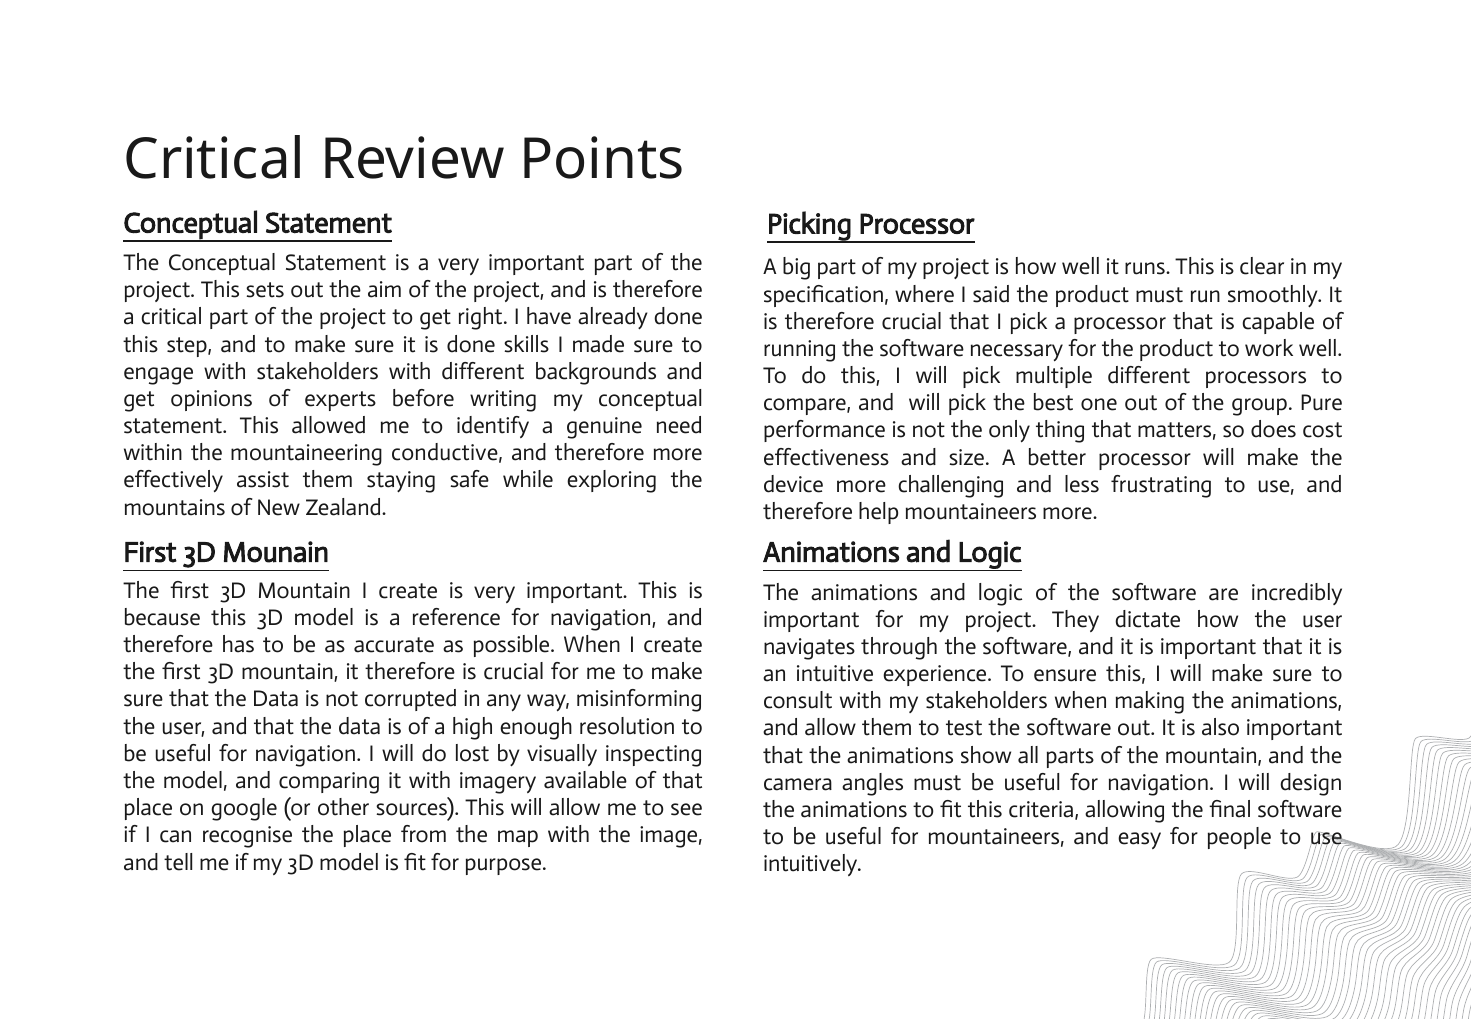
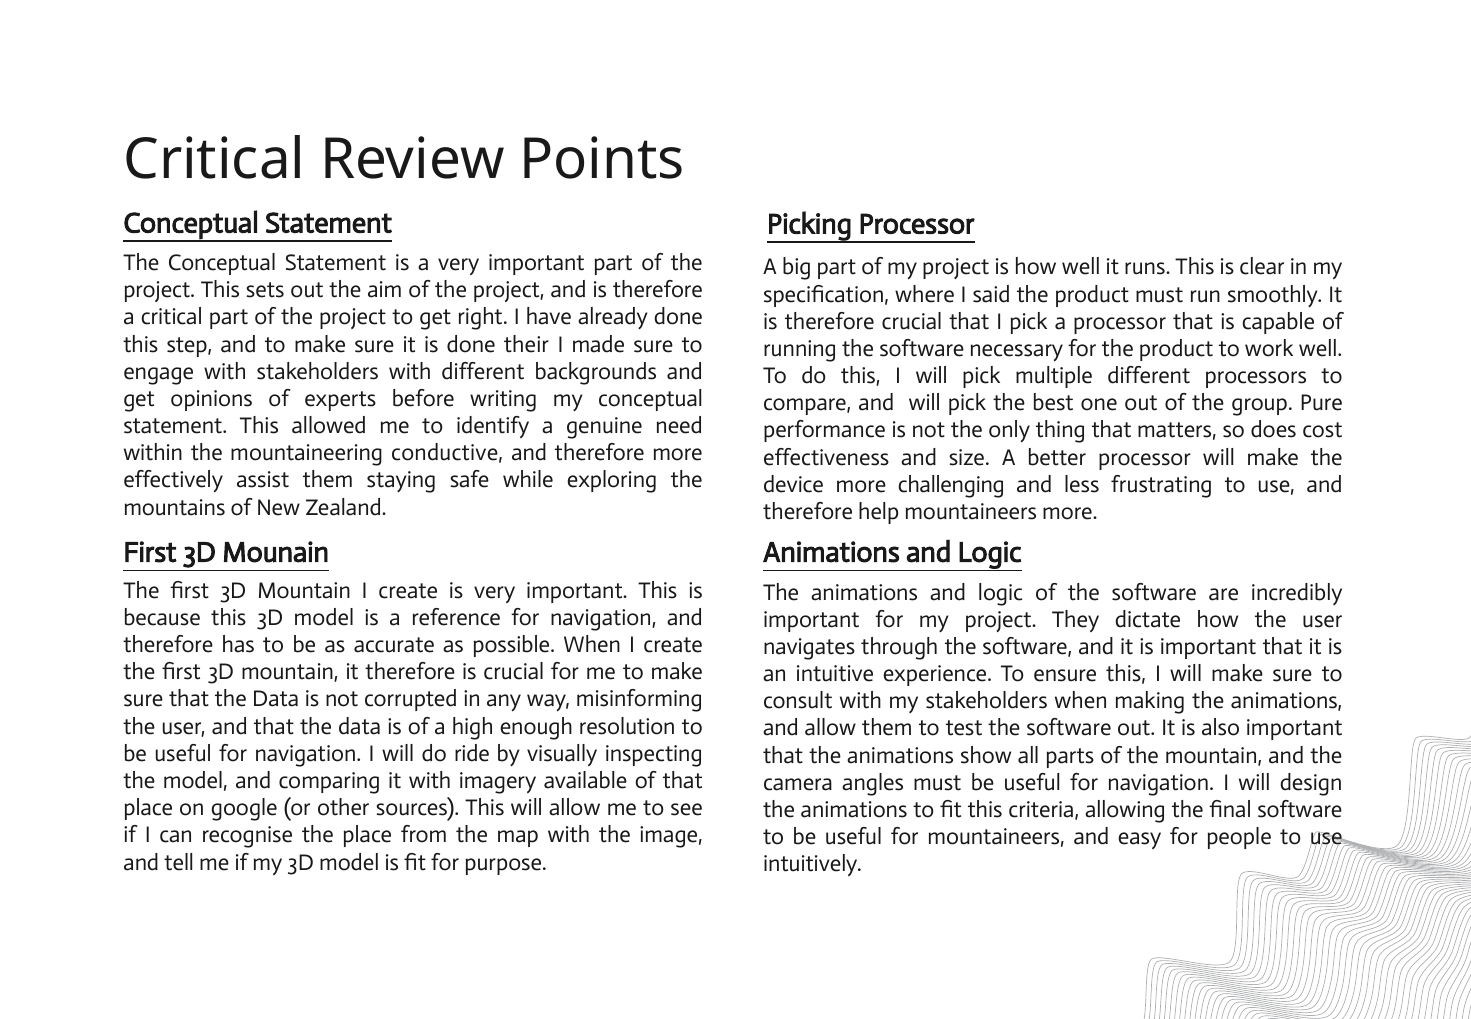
skills: skills -> their
lost: lost -> ride
